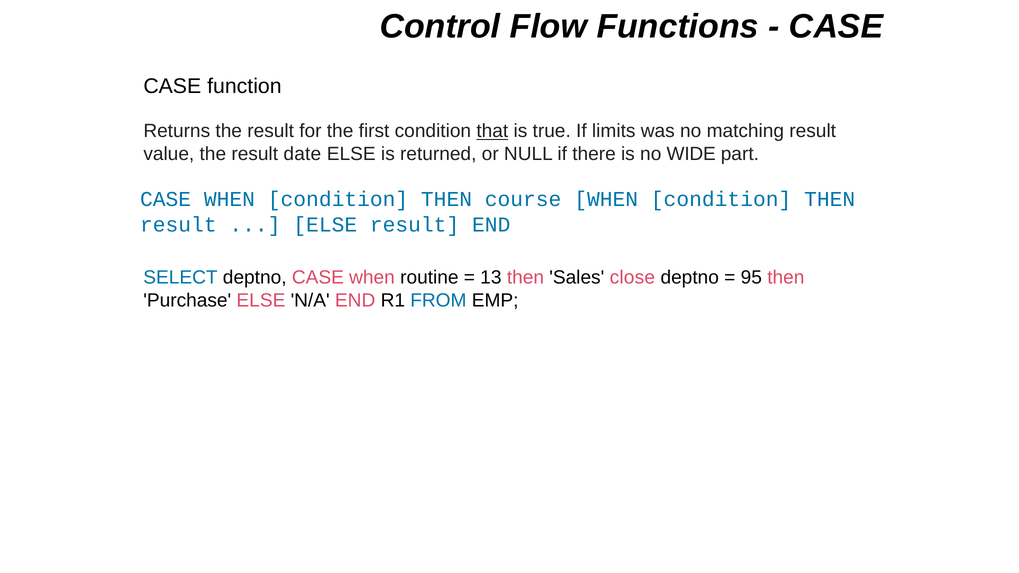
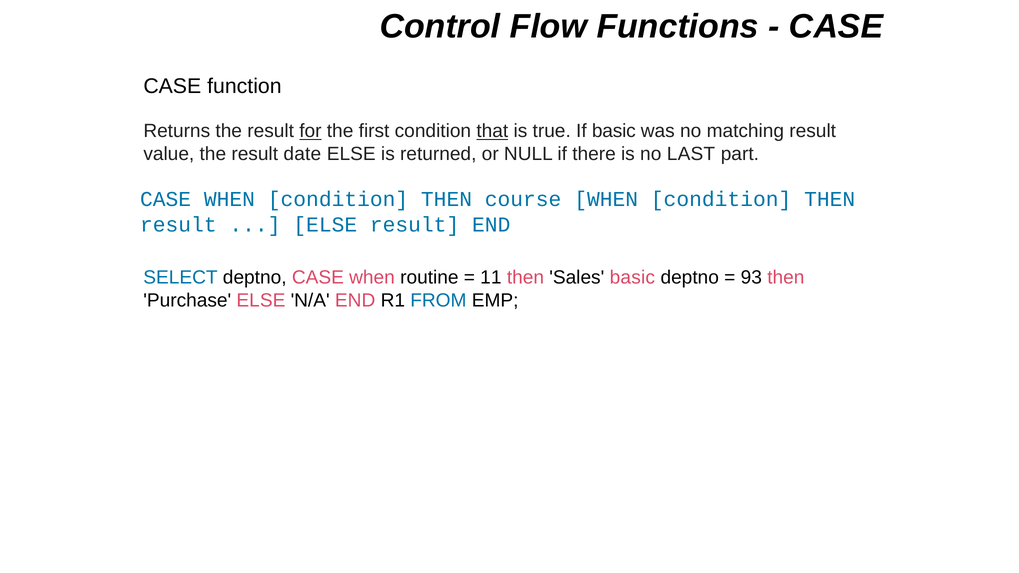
for underline: none -> present
If limits: limits -> basic
WIDE: WIDE -> LAST
13: 13 -> 11
Sales close: close -> basic
95: 95 -> 93
